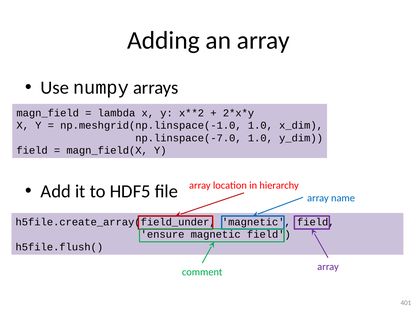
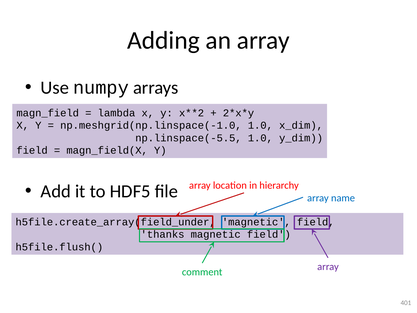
np.linspace(-7.0: np.linspace(-7.0 -> np.linspace(-5.5
ensure: ensure -> thanks
